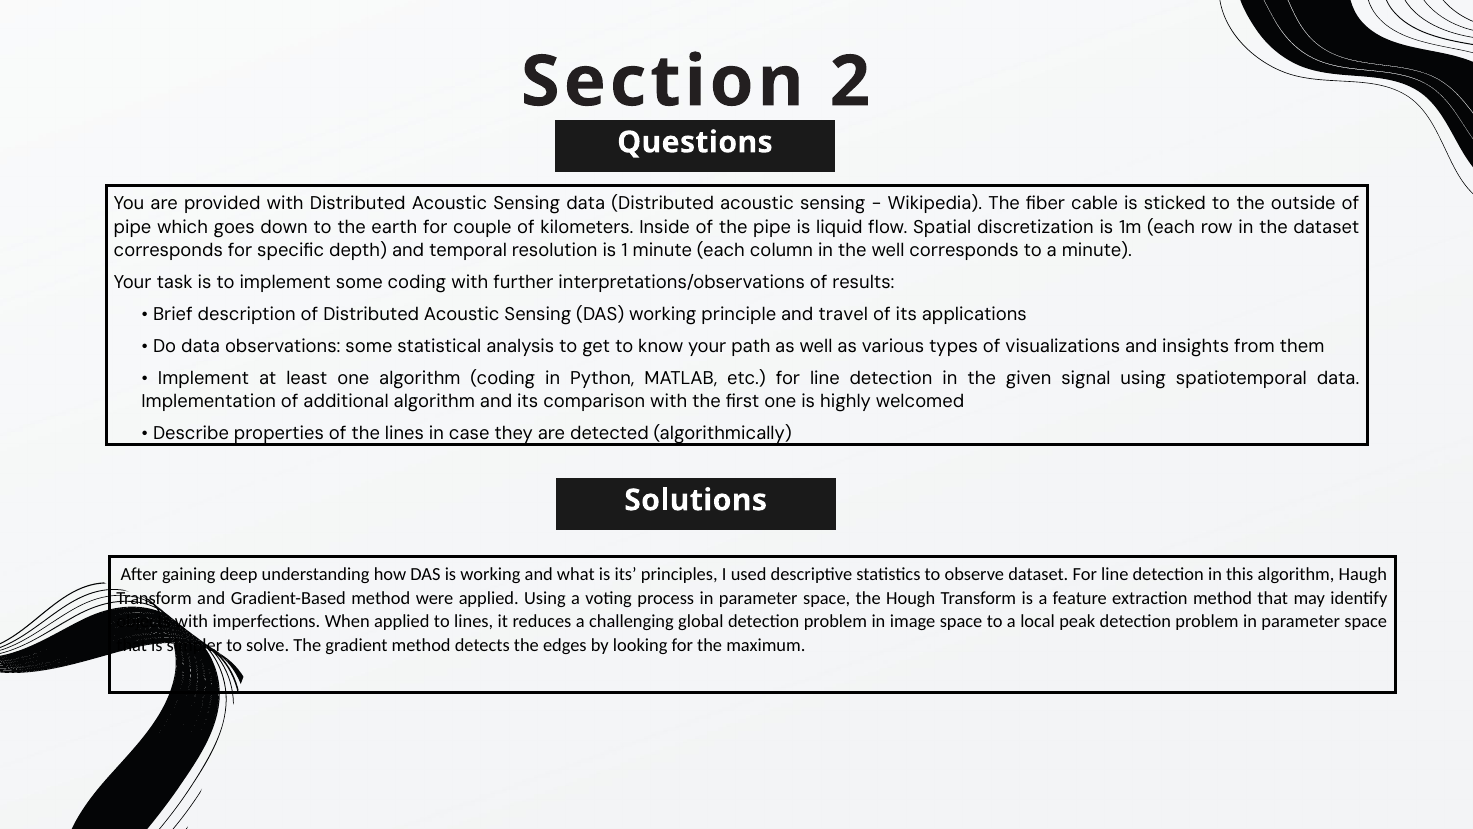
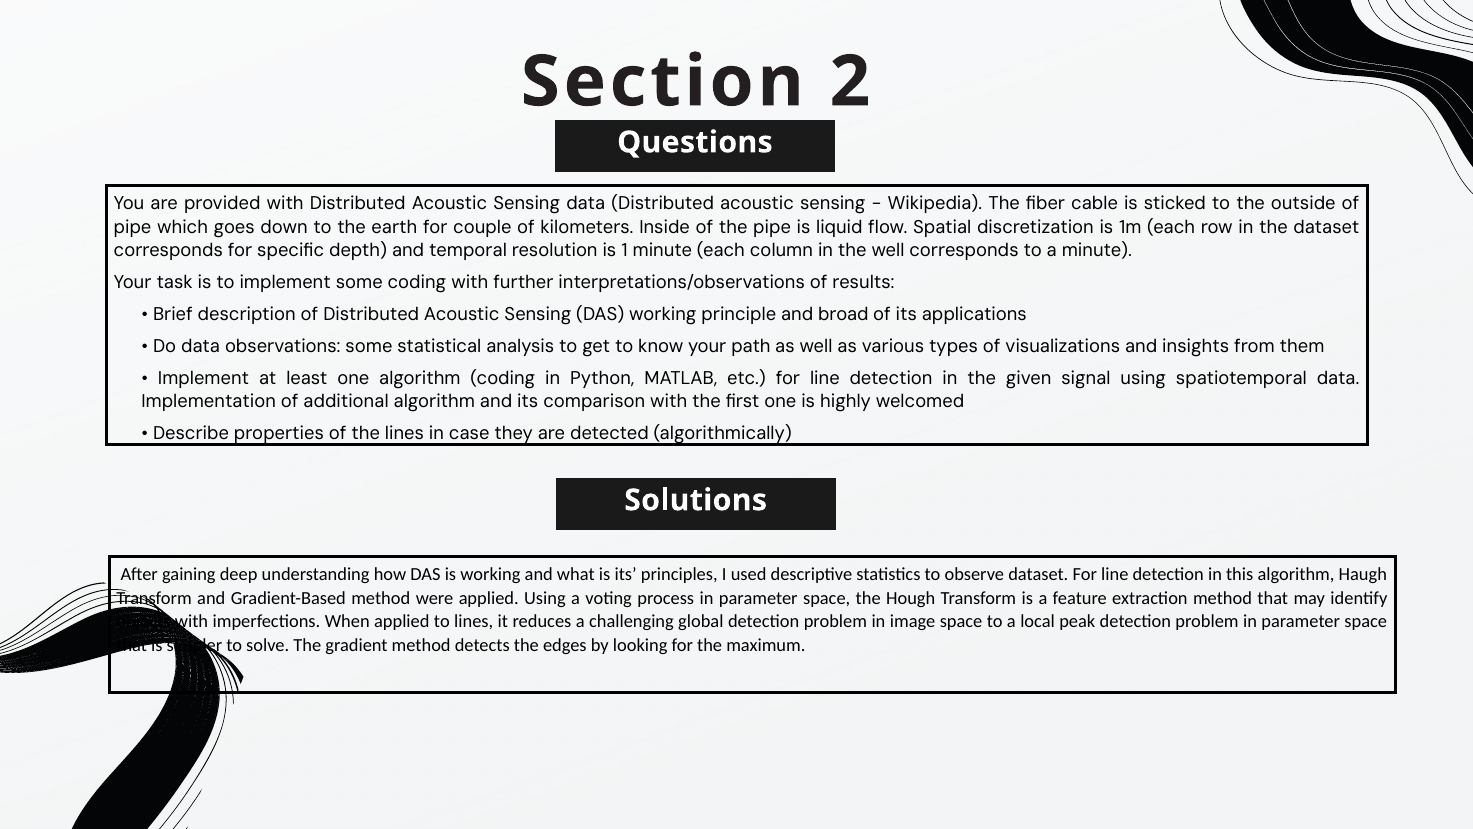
travel: travel -> broad
